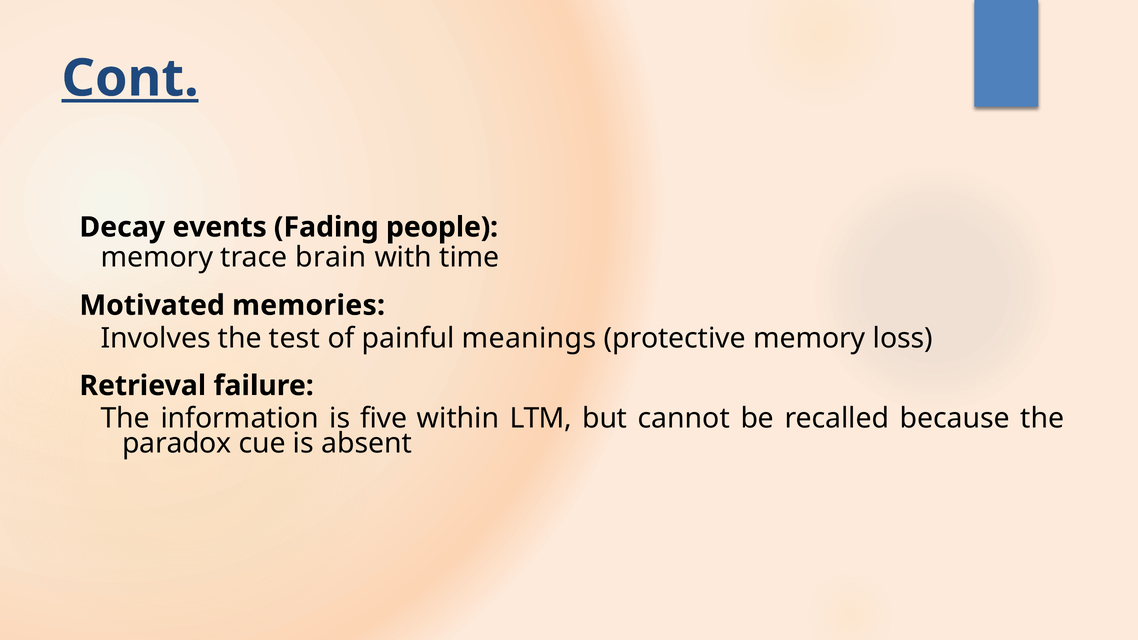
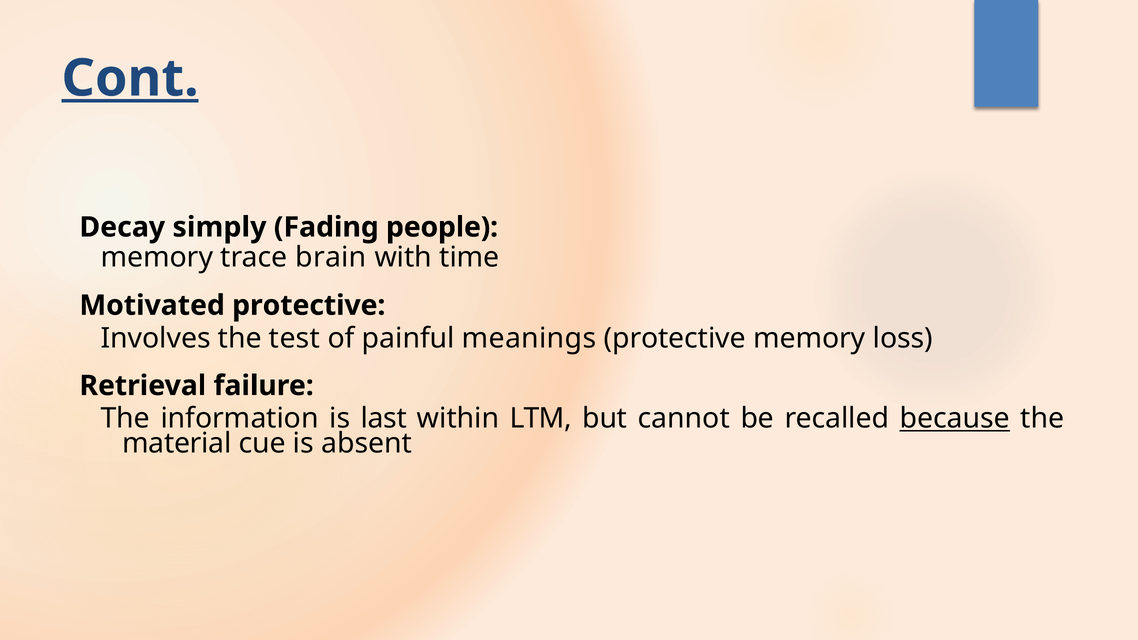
events: events -> simply
Motivated memories: memories -> protective
five: five -> last
because underline: none -> present
paradox: paradox -> material
